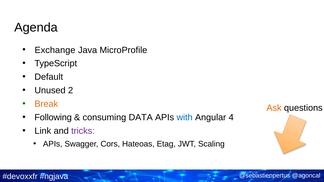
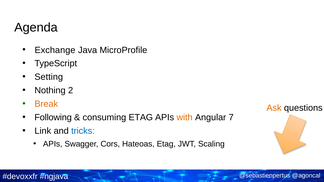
Default: Default -> Setting
Unused: Unused -> Nothing
consuming DATA: DATA -> ETAG
with colour: blue -> orange
4: 4 -> 7
tricks colour: purple -> blue
